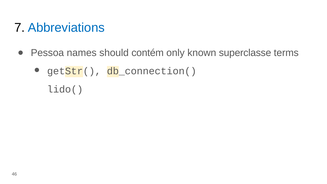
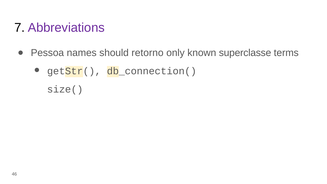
Abbreviations colour: blue -> purple
contém: contém -> retorno
lido(: lido( -> size(
